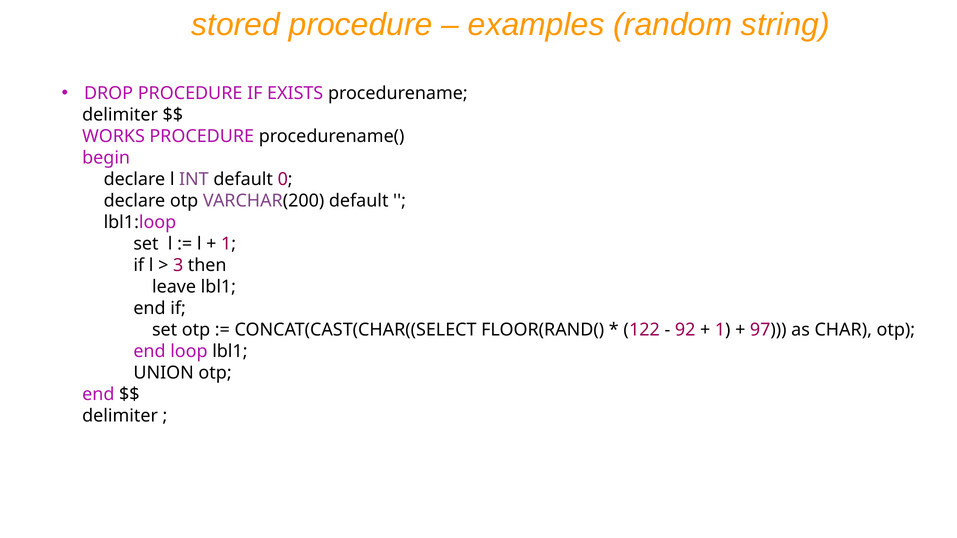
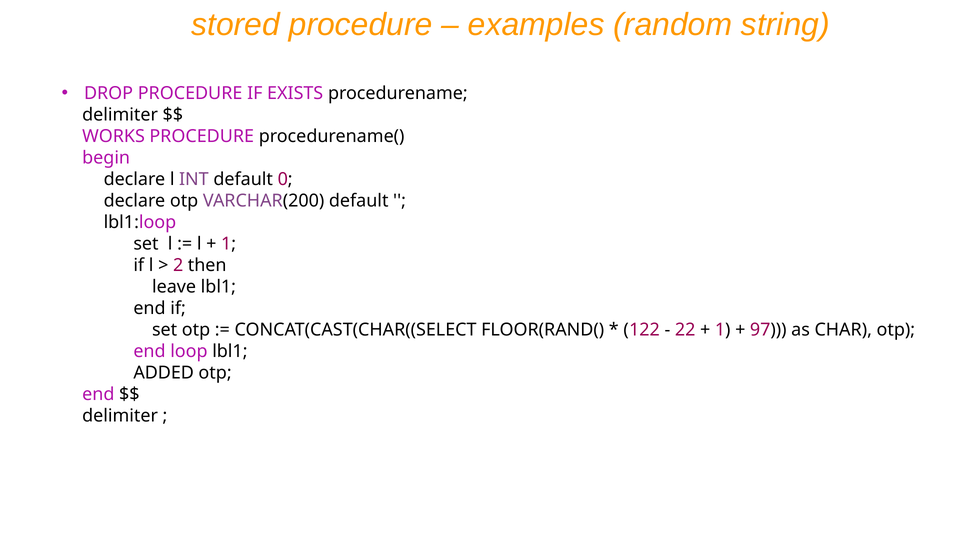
3: 3 -> 2
92: 92 -> 22
UNION: UNION -> ADDED
